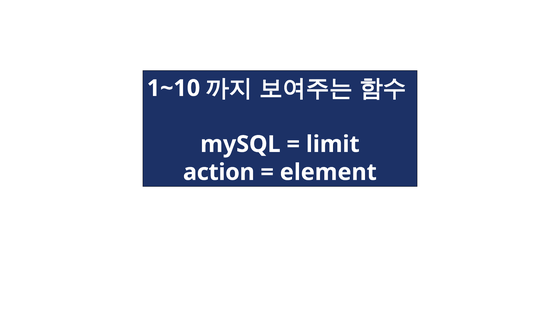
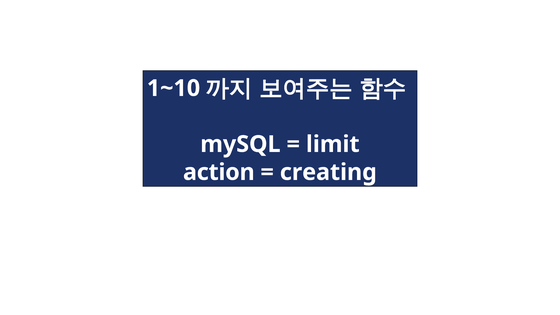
element: element -> creating
